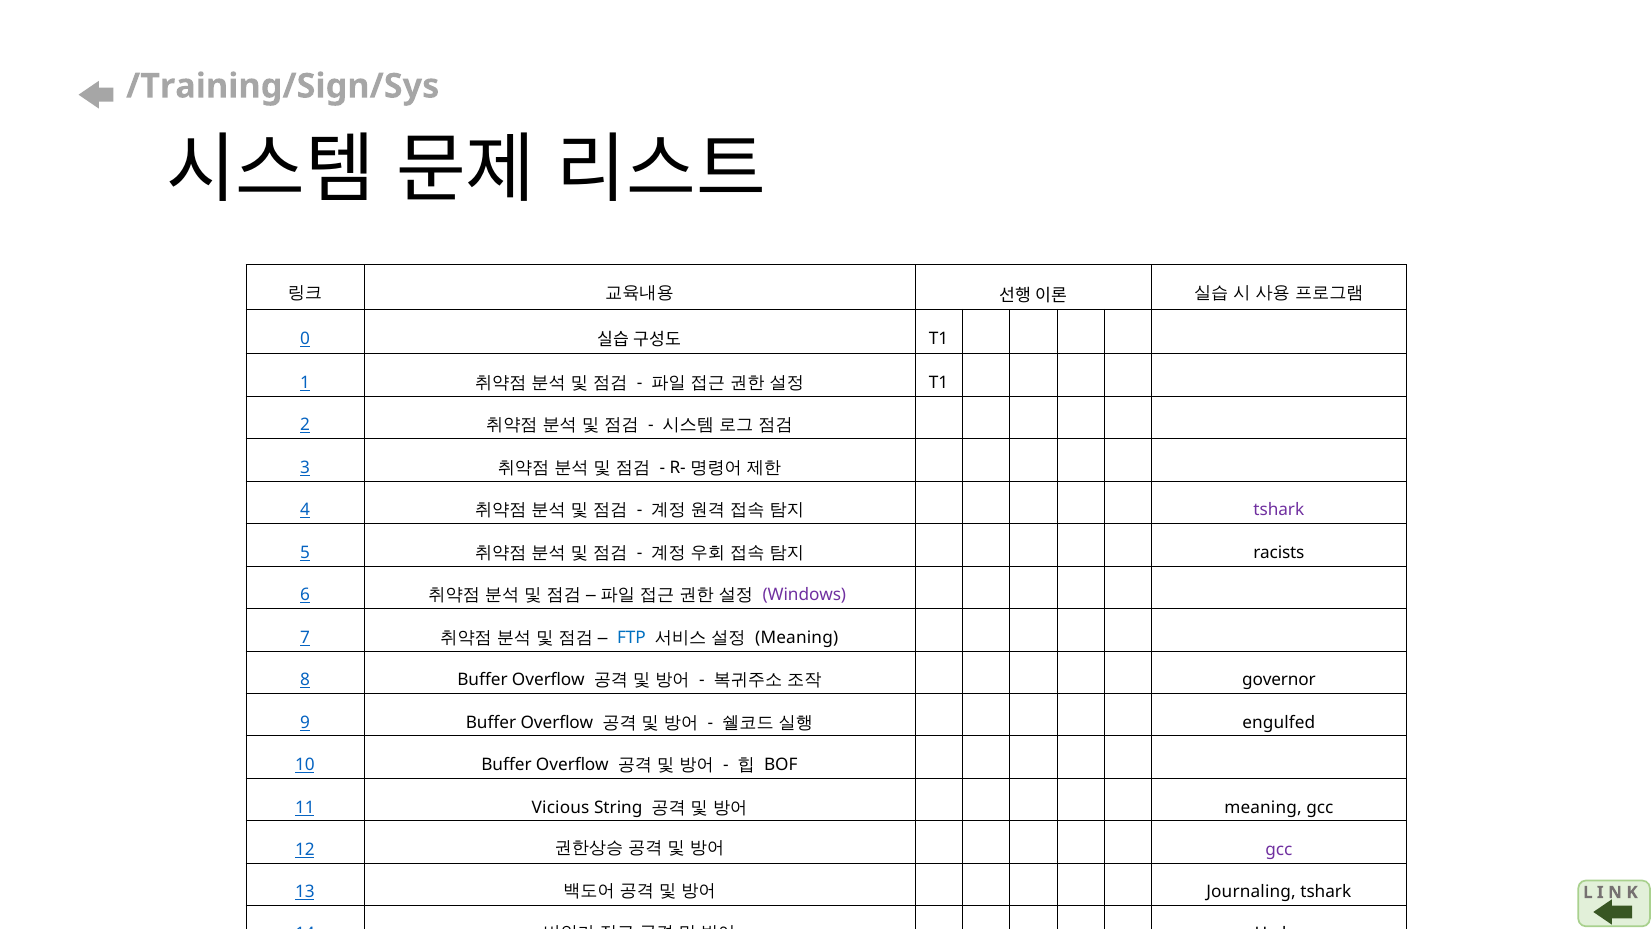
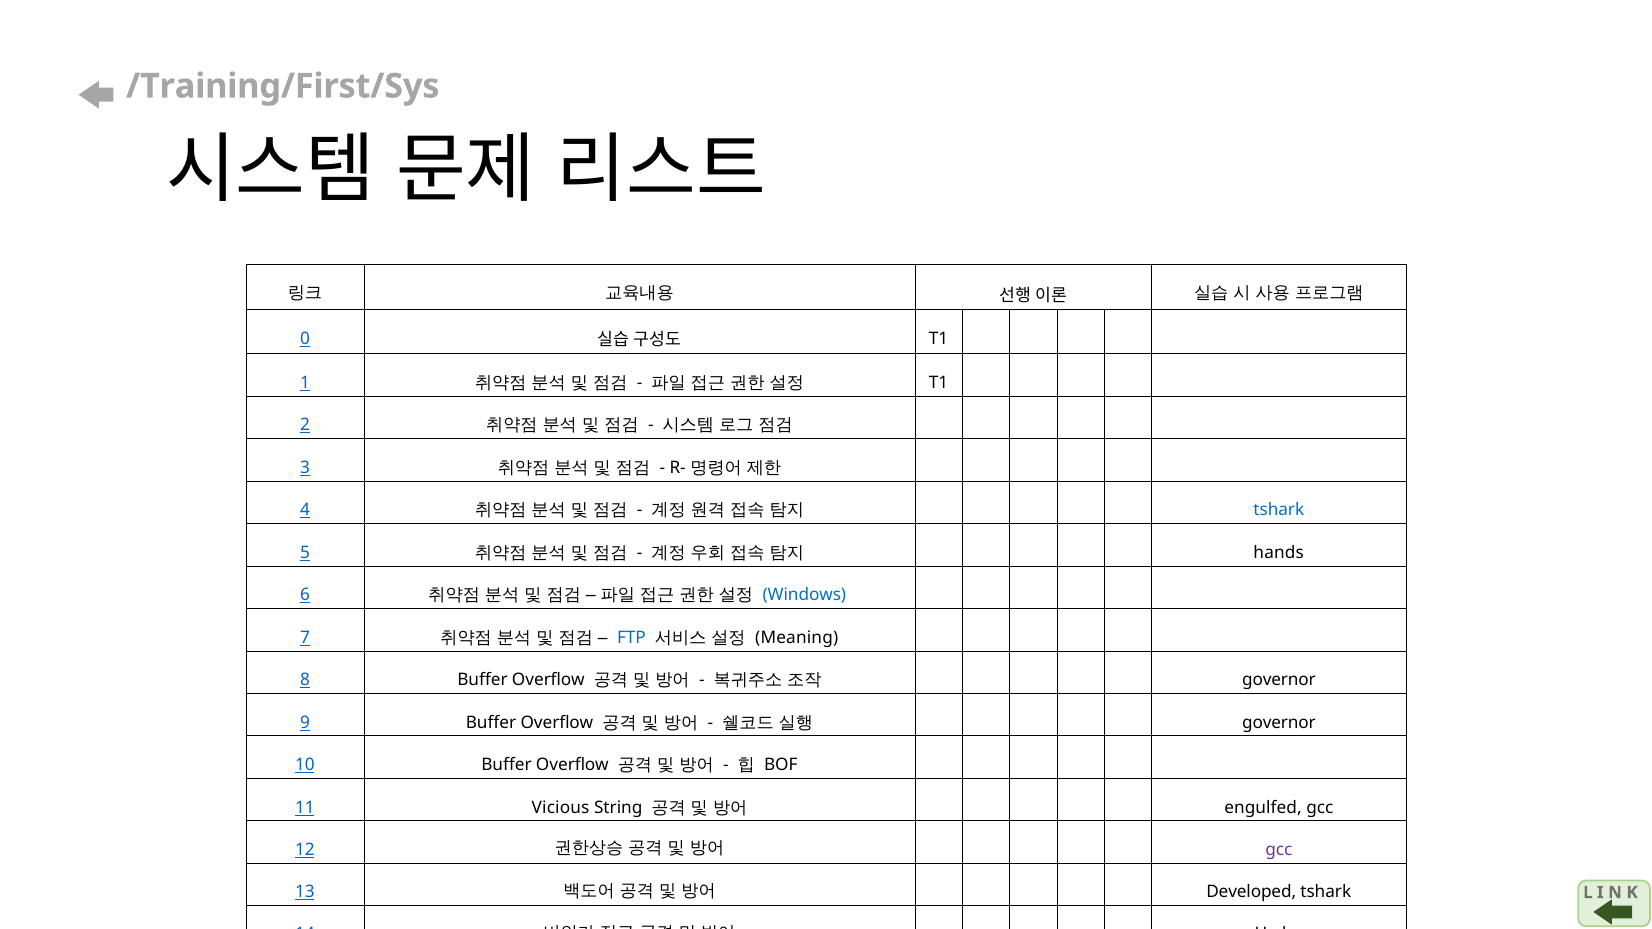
/Training/Sign/Sys: /Training/Sign/Sys -> /Training/First/Sys
tshark at (1279, 510) colour: purple -> blue
racists: racists -> hands
Windows colour: purple -> blue
engulfed at (1279, 723): engulfed -> governor
meaning at (1263, 808): meaning -> engulfed
Journaling: Journaling -> Developed
